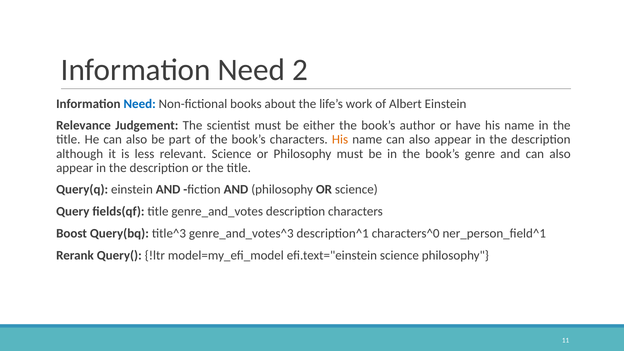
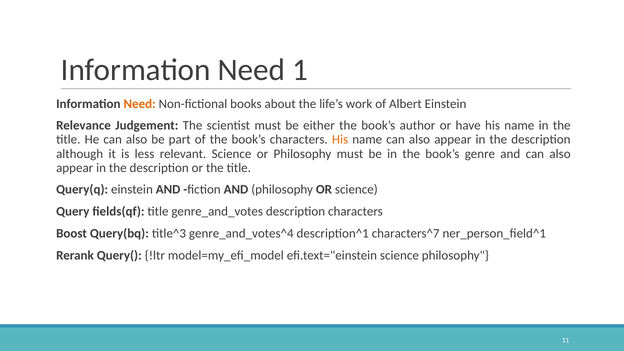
2: 2 -> 1
Need at (140, 104) colour: blue -> orange
genre_and_votes^3: genre_and_votes^3 -> genre_and_votes^4
characters^0: characters^0 -> characters^7
